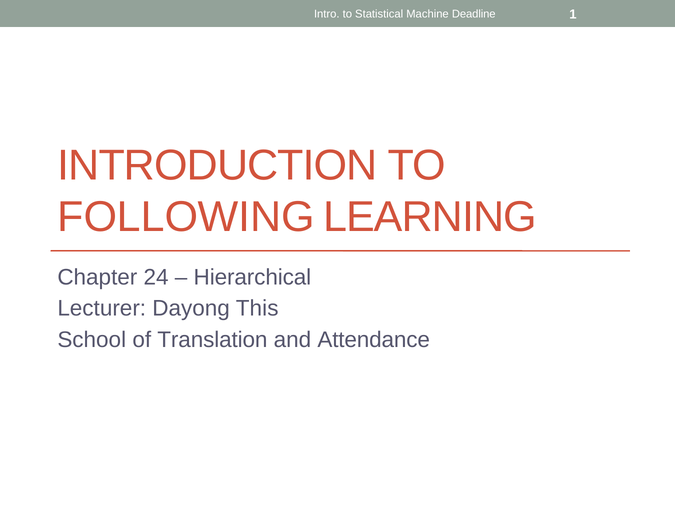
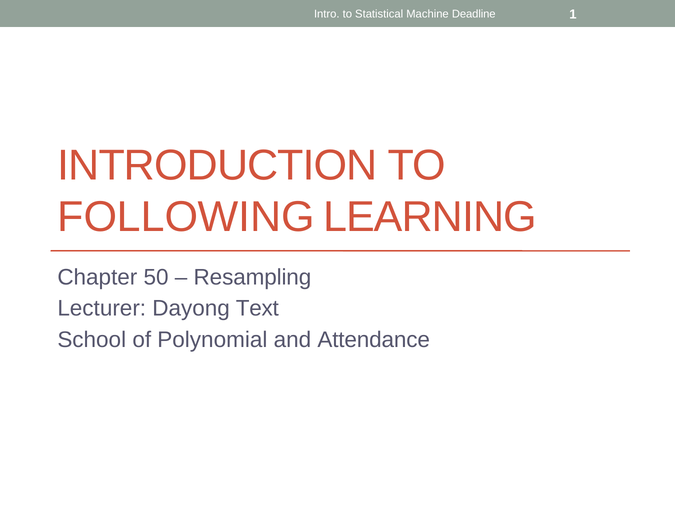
24: 24 -> 50
Hierarchical: Hierarchical -> Resampling
This: This -> Text
Translation: Translation -> Polynomial
